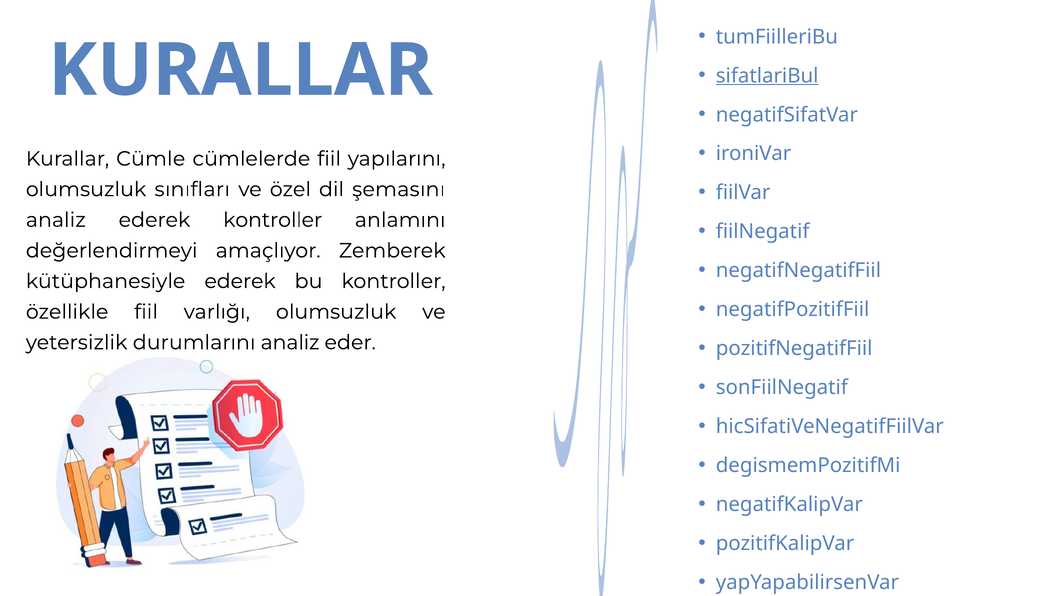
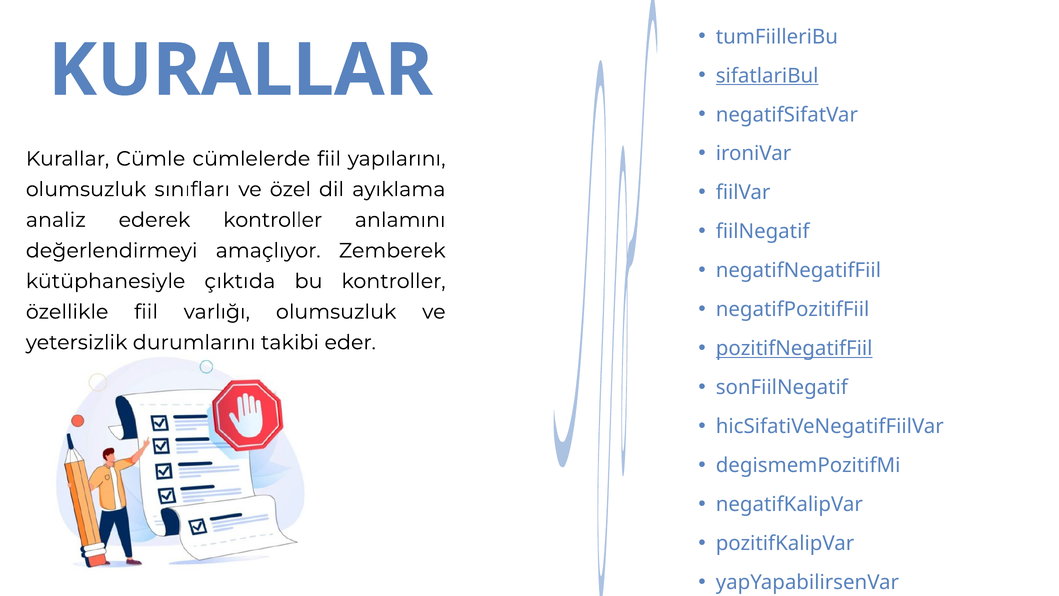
şemasını: şemasını -> ayıklama
kütüphanesiyle ederek: ederek -> çıktıda
durumlarını analiz: analiz -> takibi
pozitifNegatifFiil underline: none -> present
